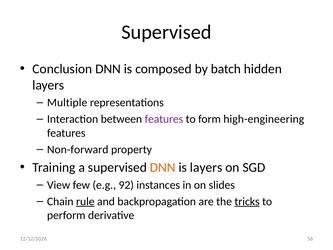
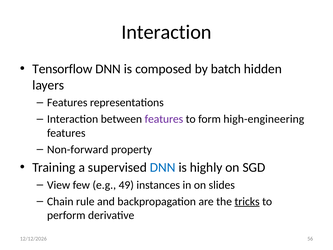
Supervised at (166, 32): Supervised -> Interaction
Conclusion: Conclusion -> Tensorflow
Multiple at (67, 102): Multiple -> Features
DNN at (163, 167) colour: orange -> blue
is layers: layers -> highly
92: 92 -> 49
rule underline: present -> none
